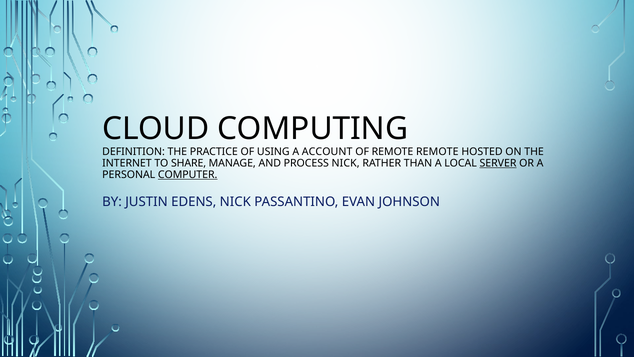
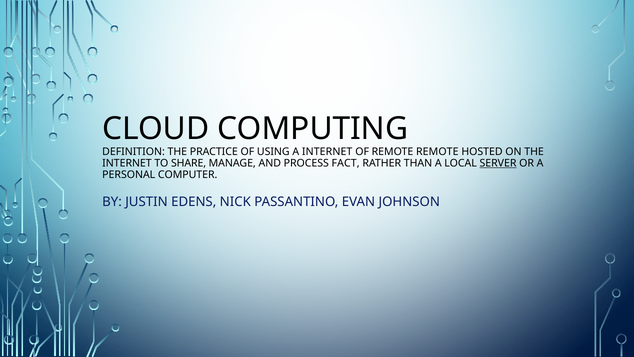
A ACCOUNT: ACCOUNT -> INTERNET
PROCESS NICK: NICK -> FACT
COMPUTER underline: present -> none
